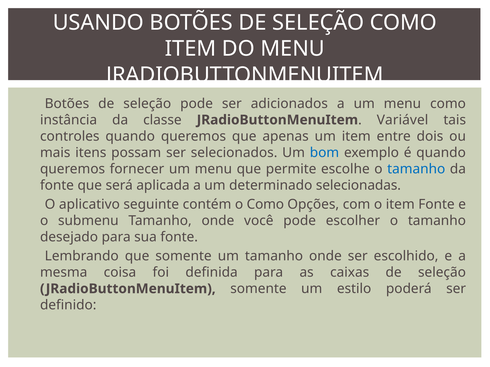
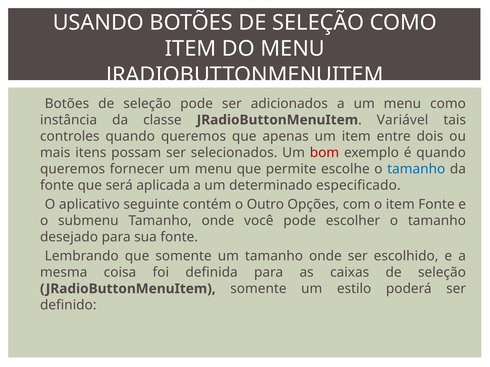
bom colour: blue -> red
selecionadas: selecionadas -> especificado
o Como: Como -> Outro
